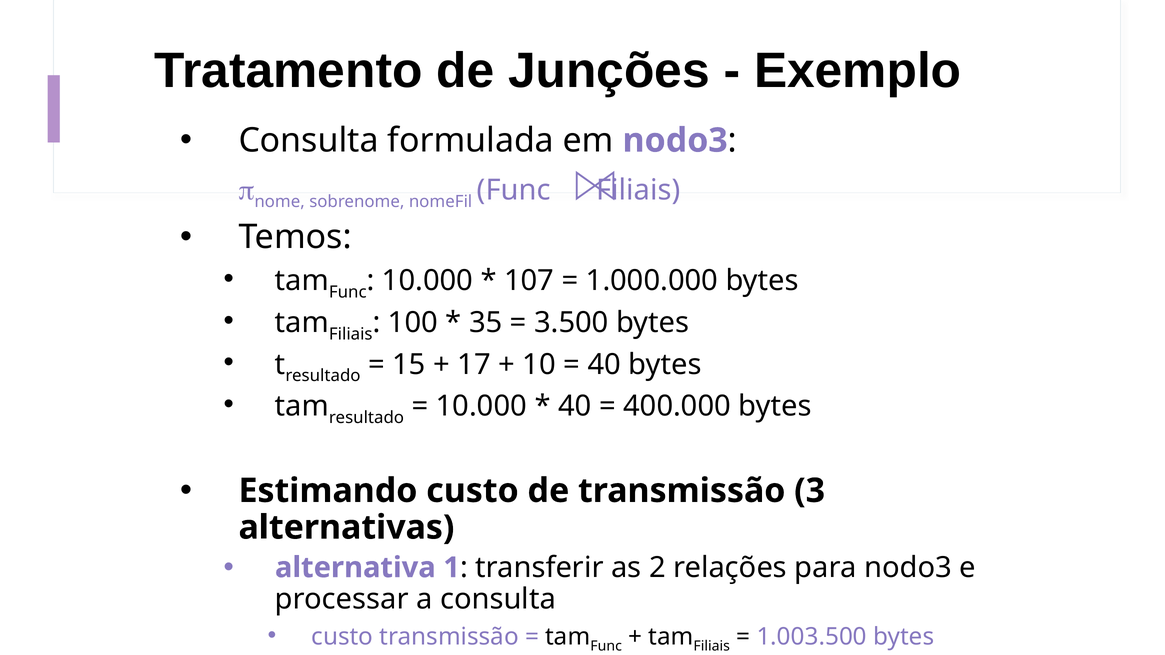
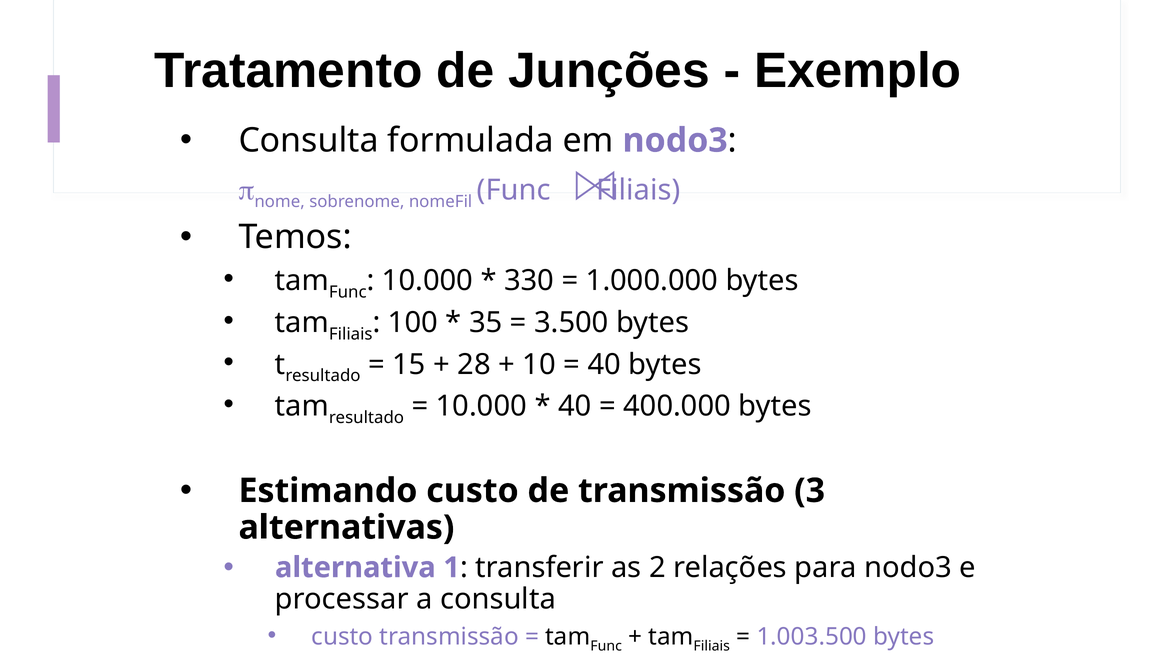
107: 107 -> 330
17: 17 -> 28
